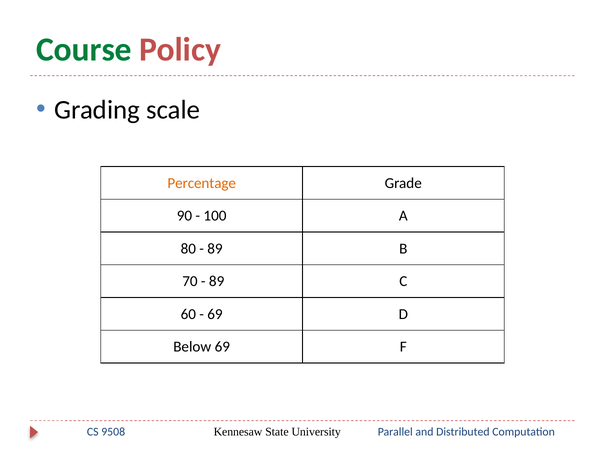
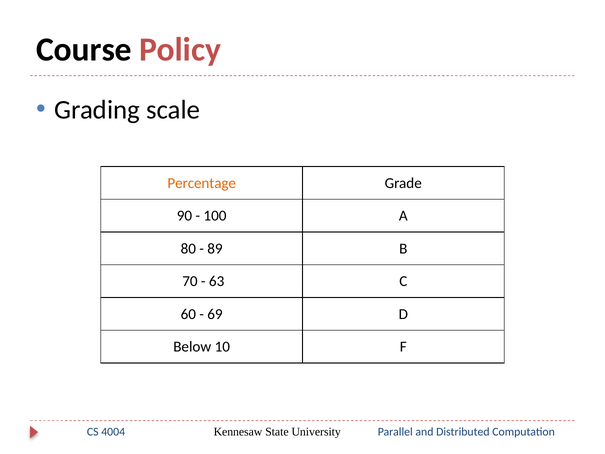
Course colour: green -> black
89 at (217, 281): 89 -> 63
Below 69: 69 -> 10
9508: 9508 -> 4004
